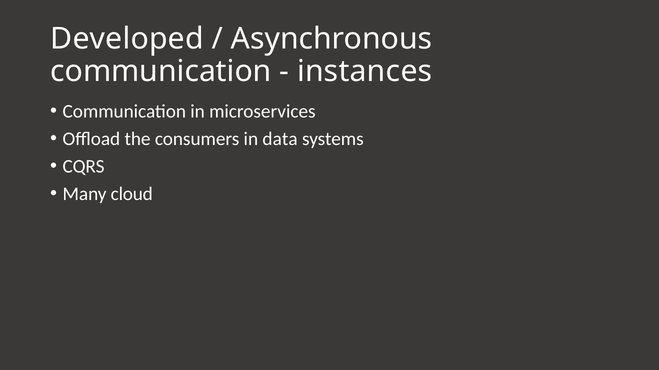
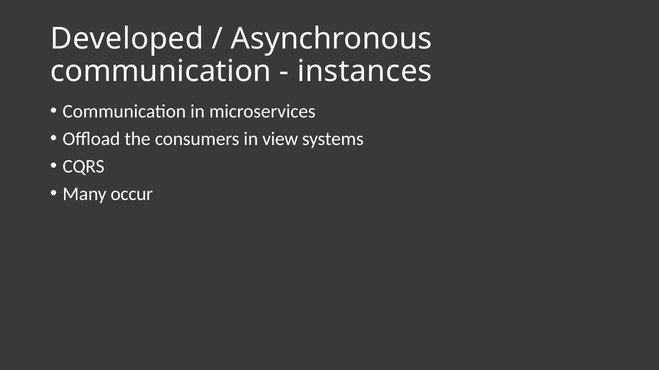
data: data -> view
cloud: cloud -> occur
